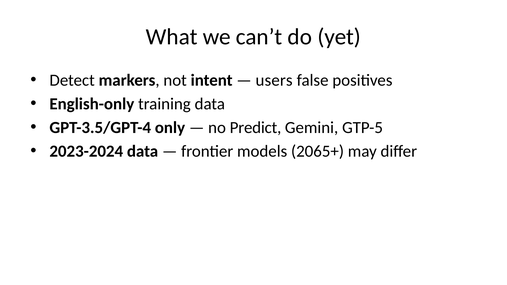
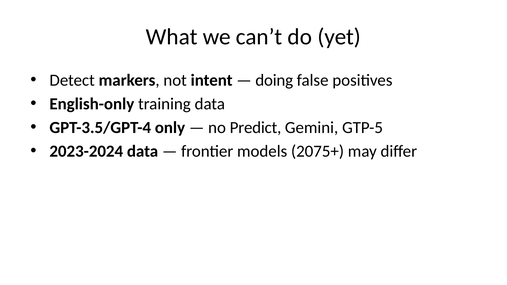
users: users -> doing
2065+: 2065+ -> 2075+
